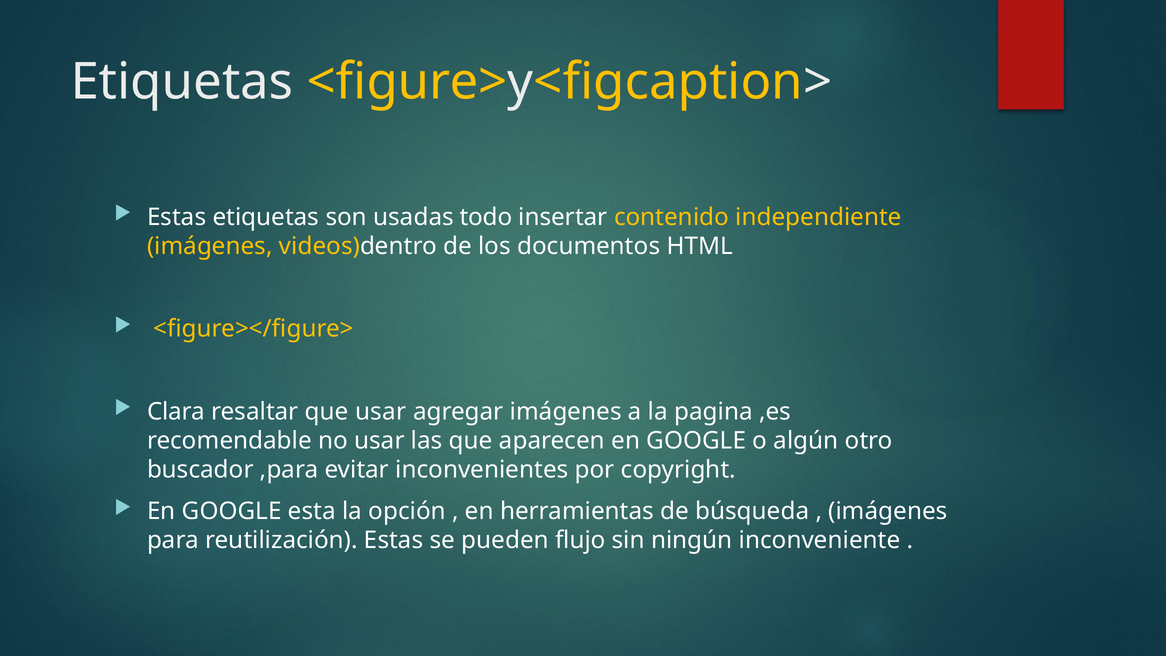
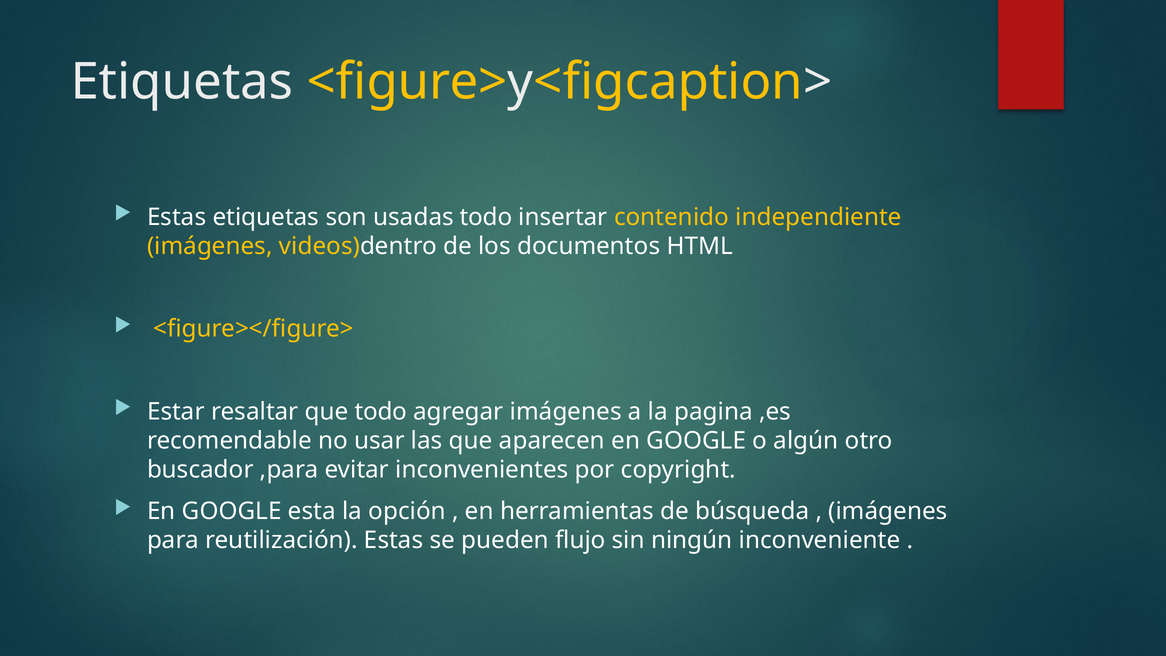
Clara: Clara -> Estar
que usar: usar -> todo
